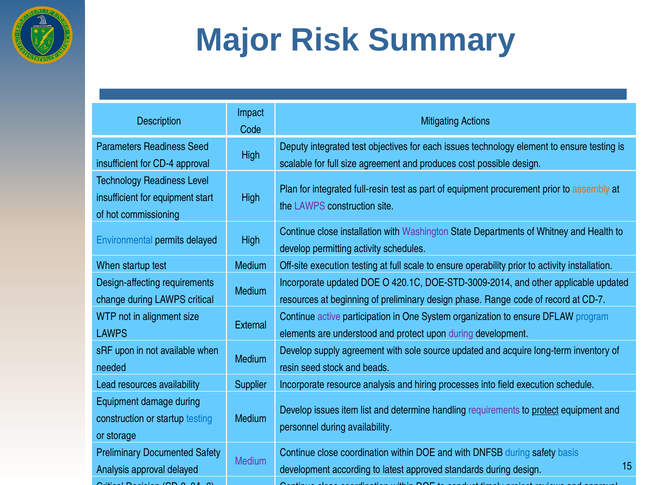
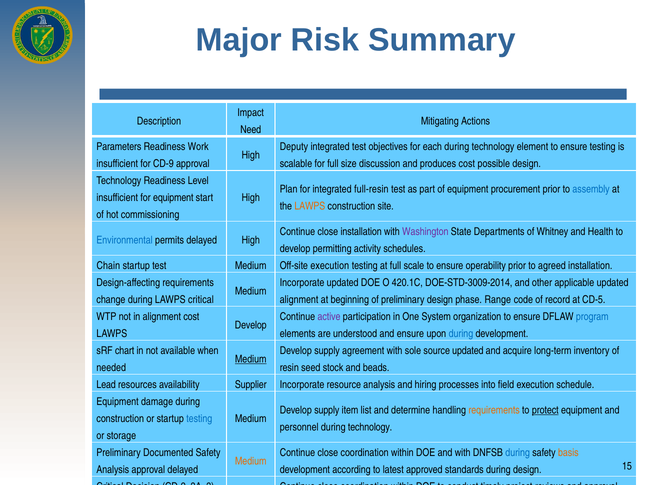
Code at (251, 130): Code -> Need
Readiness Seed: Seed -> Work
each issues: issues -> during
CD-4: CD-4 -> CD-9
size agreement: agreement -> discussion
assembly colour: orange -> blue
LAWPS at (310, 206) colour: purple -> orange
When at (108, 266): When -> Chain
to activity: activity -> agreed
resources at (299, 300): resources -> alignment
CD-7: CD-7 -> CD-5
alignment size: size -> cost
External at (251, 325): External -> Develop
and protect: protect -> ensure
during at (461, 334) colour: purple -> blue
sRF upon: upon -> chart
Medium at (251, 359) underline: none -> present
issues at (327, 410): issues -> supply
requirements at (494, 410) colour: purple -> orange
personnel during availability: availability -> technology
basis colour: blue -> orange
Medium at (251, 461) colour: purple -> orange
